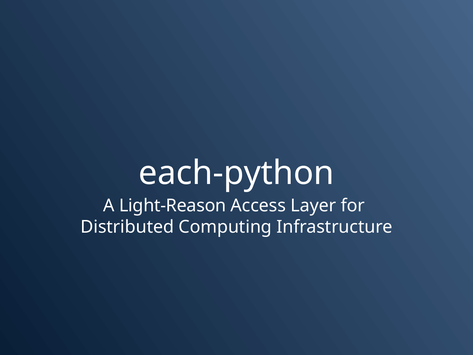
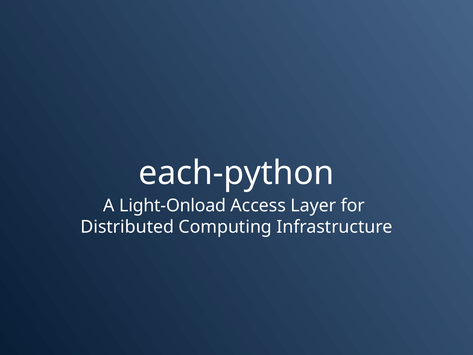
Light-Reason: Light-Reason -> Light-Onload
